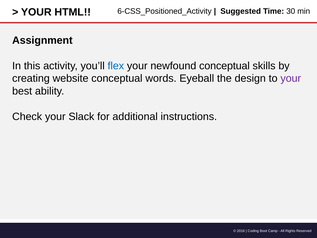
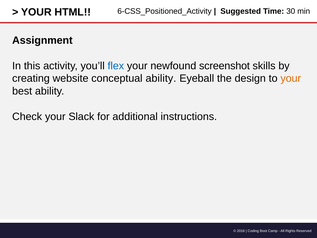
newfound conceptual: conceptual -> screenshot
conceptual words: words -> ability
your at (291, 78) colour: purple -> orange
